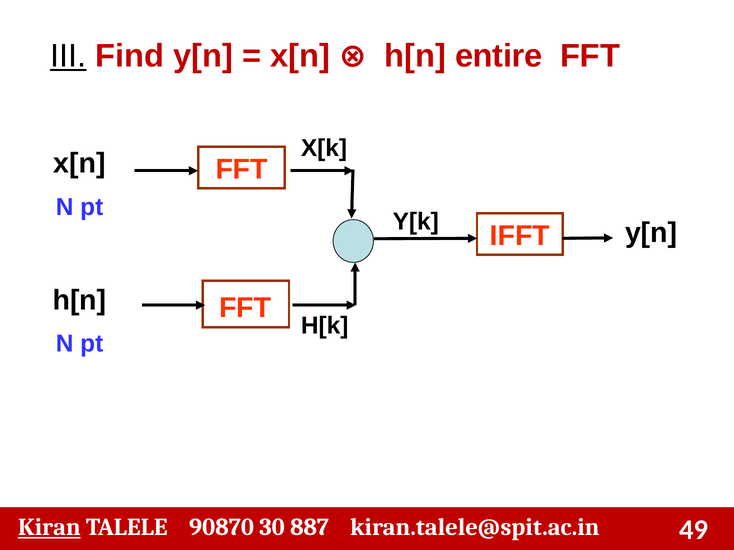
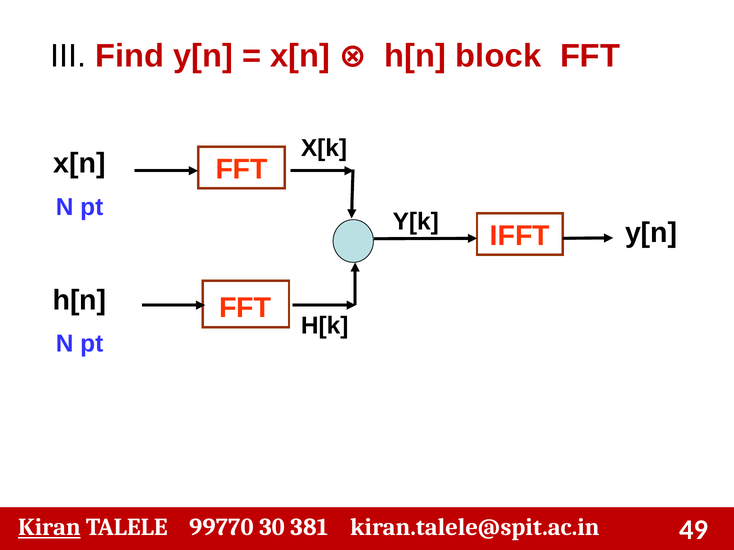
III underline: present -> none
entire: entire -> block
90870: 90870 -> 99770
887: 887 -> 381
